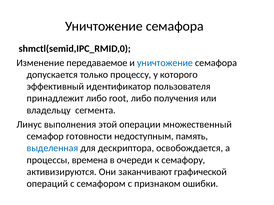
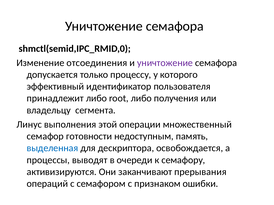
передаваемое: передаваемое -> отсоединения
уничтожение at (165, 63) colour: blue -> purple
времена: времена -> выводят
графической: графической -> прерывания
